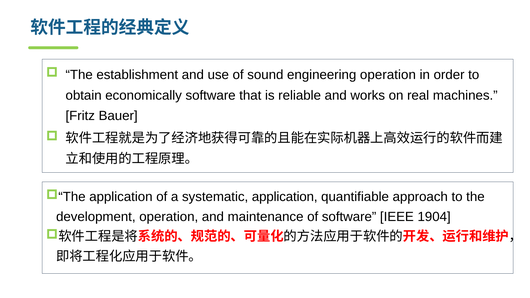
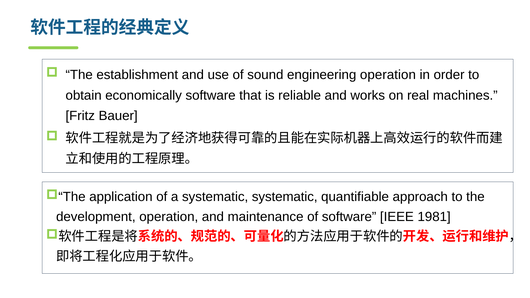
systematic application: application -> systematic
1904: 1904 -> 1981
